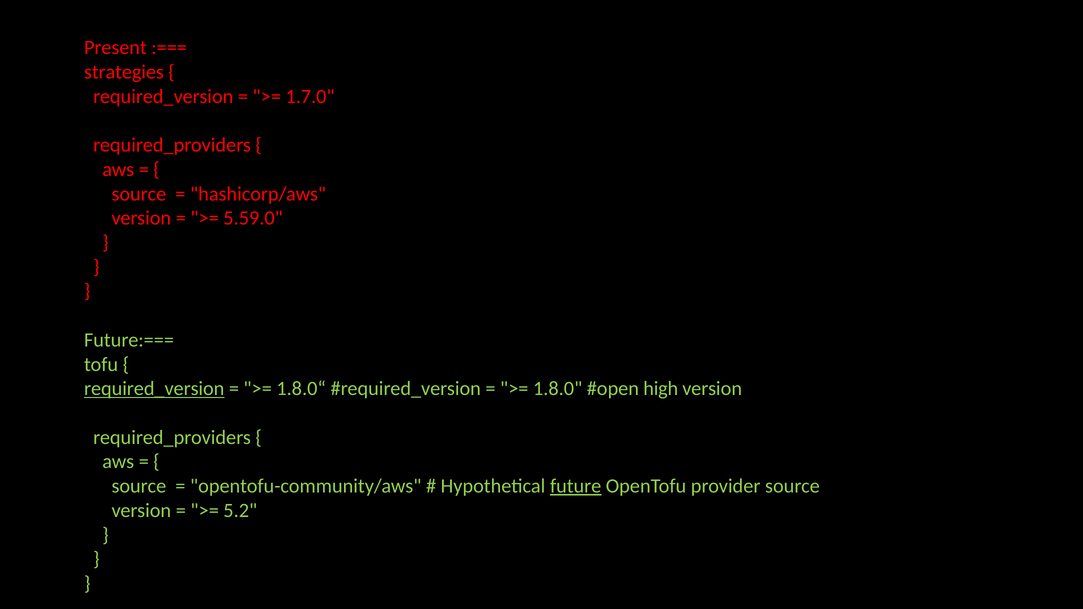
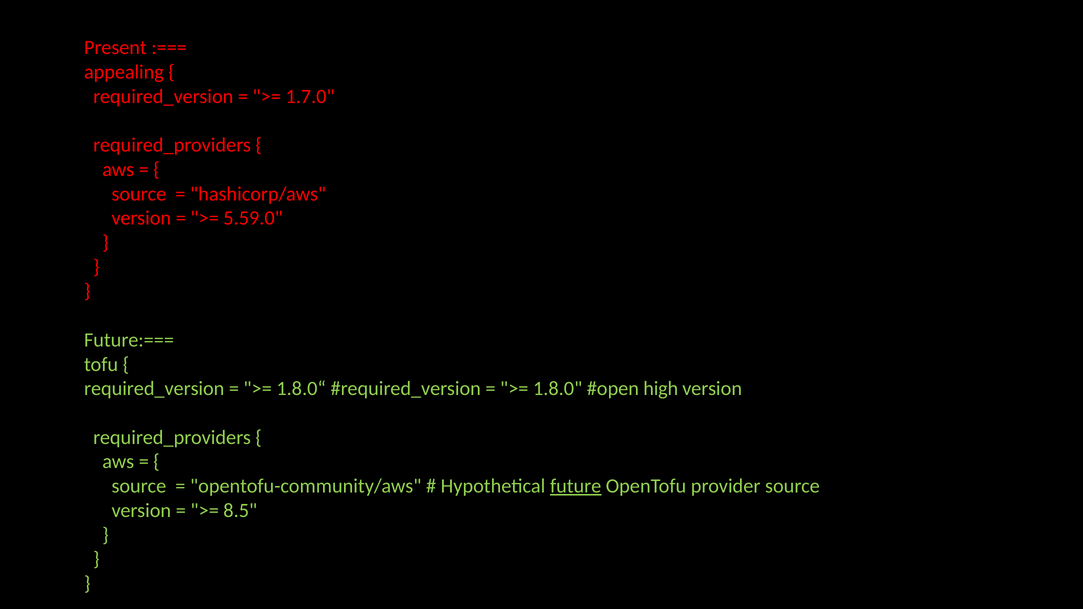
strategies: strategies -> appealing
required_version at (154, 389) underline: present -> none
5.2: 5.2 -> 8.5
